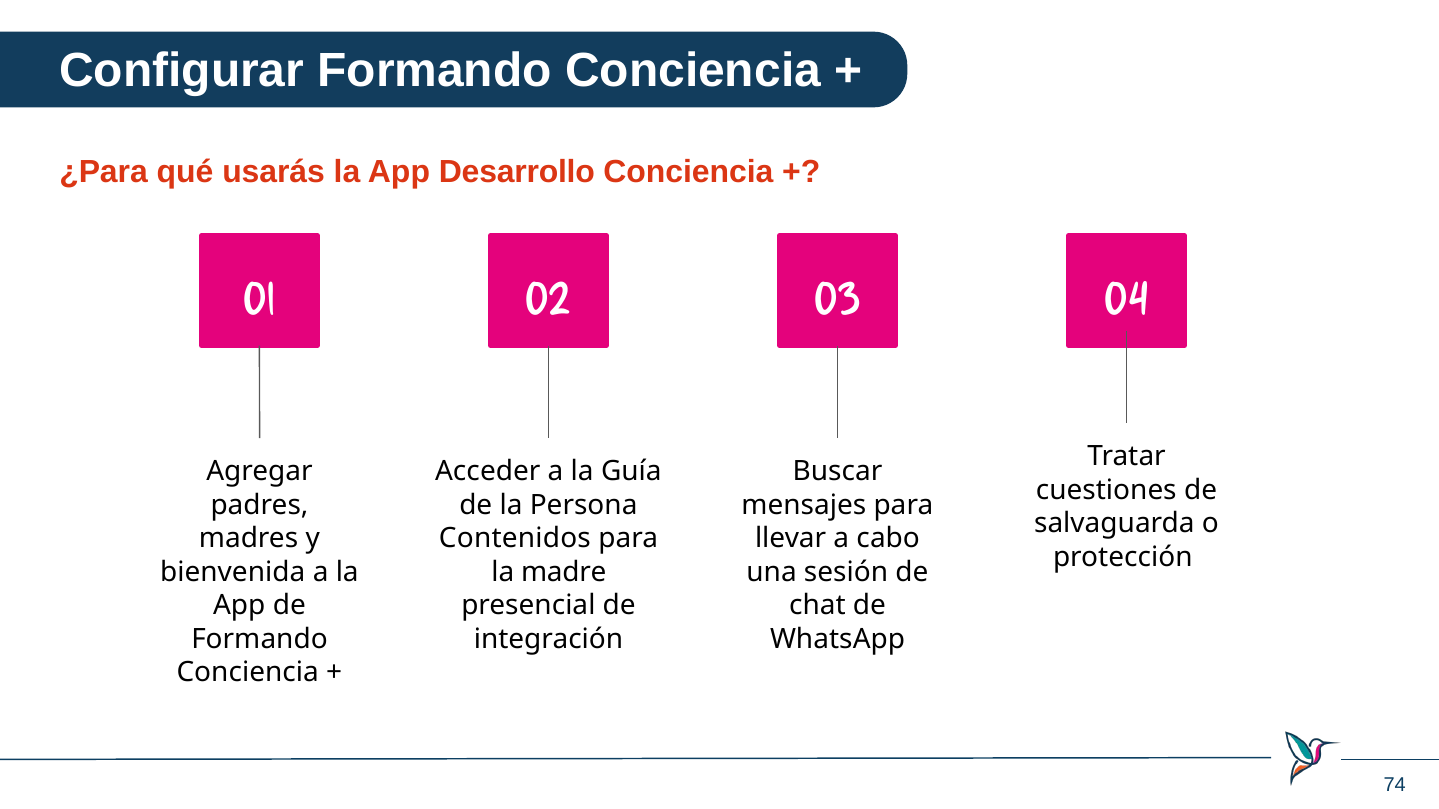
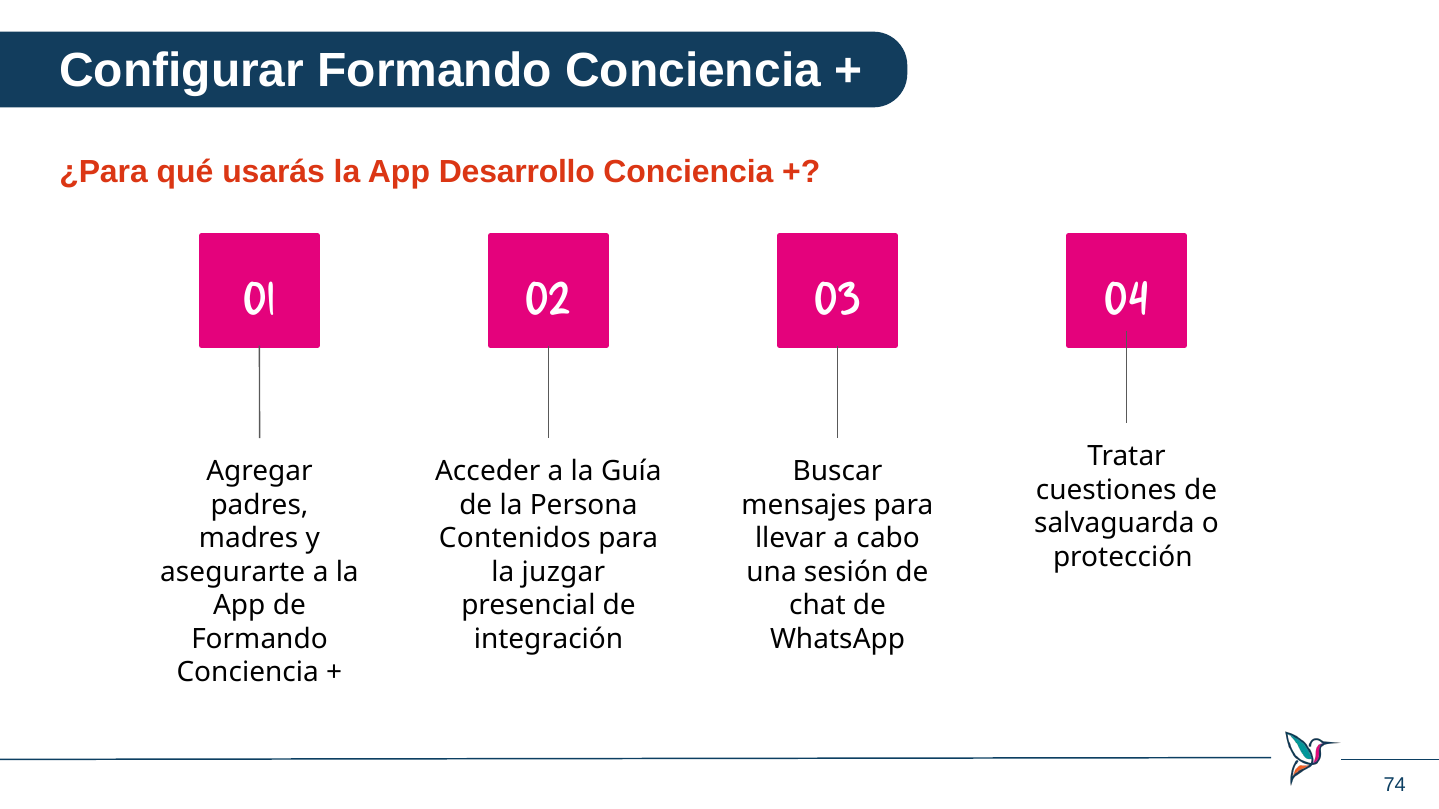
bienvenida: bienvenida -> asegurarte
madre: madre -> juzgar
